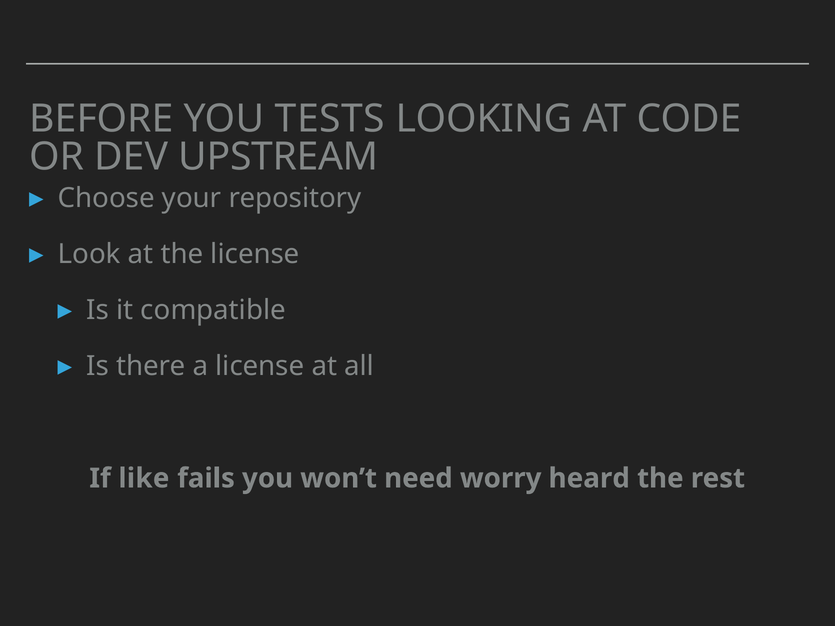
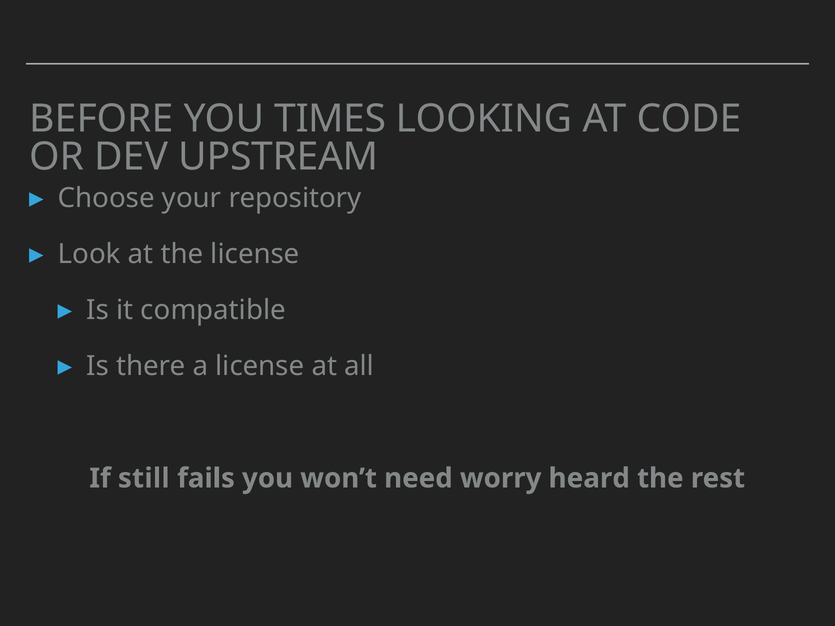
TESTS: TESTS -> TIMES
like: like -> still
